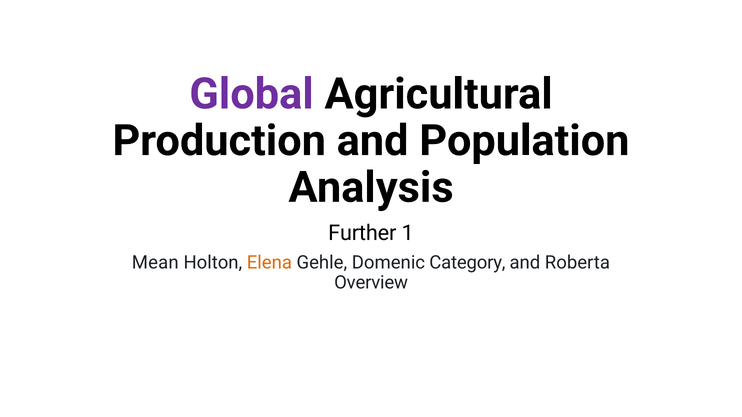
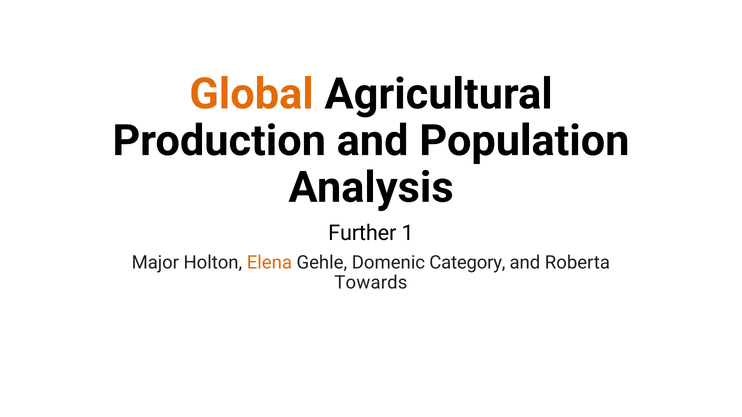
Global colour: purple -> orange
Mean: Mean -> Major
Overview: Overview -> Towards
